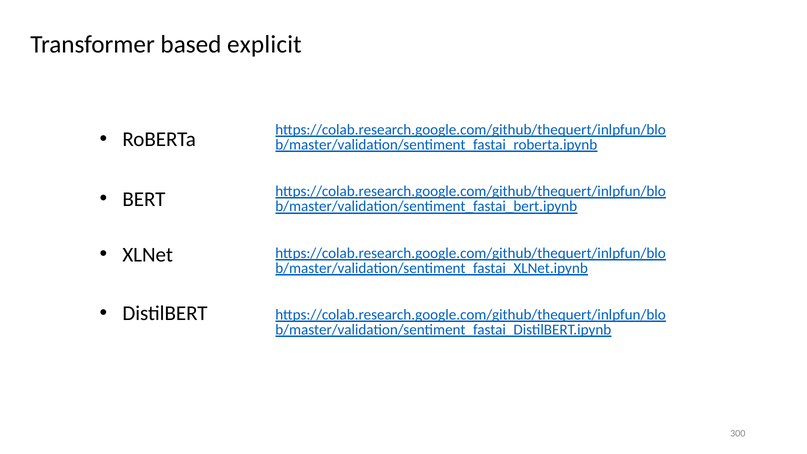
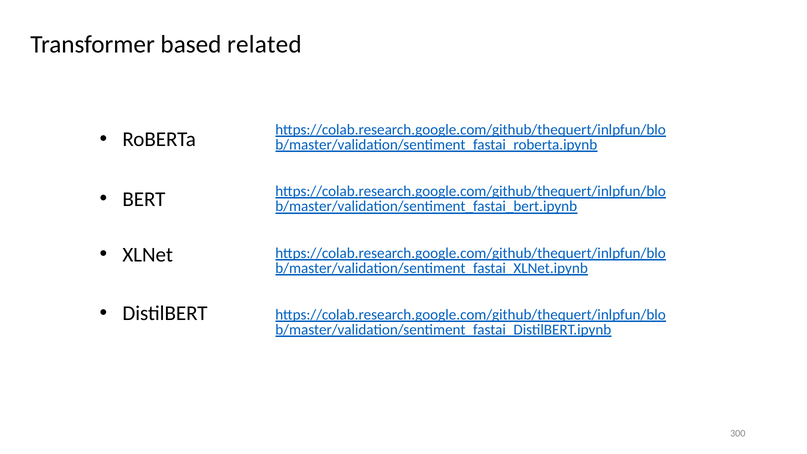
explicit: explicit -> related
